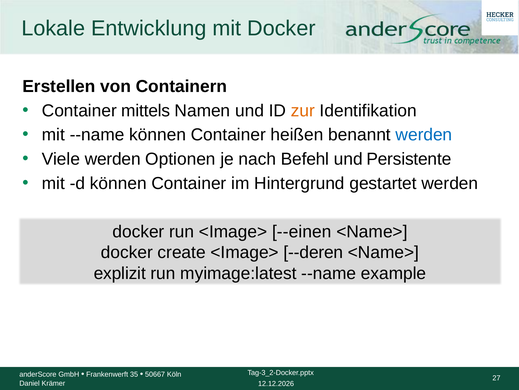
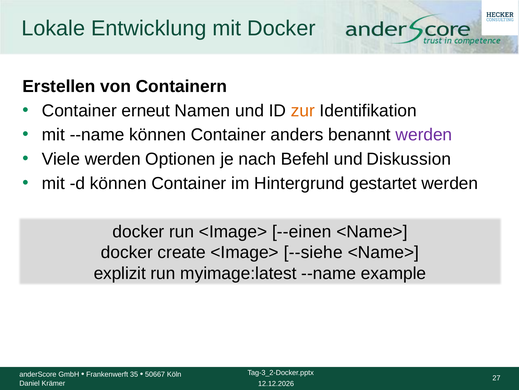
mittels: mittels -> erneut
heißen: heißen -> anders
werden at (424, 135) colour: blue -> purple
Persistente: Persistente -> Diskussion
--deren: --deren -> --siehe
